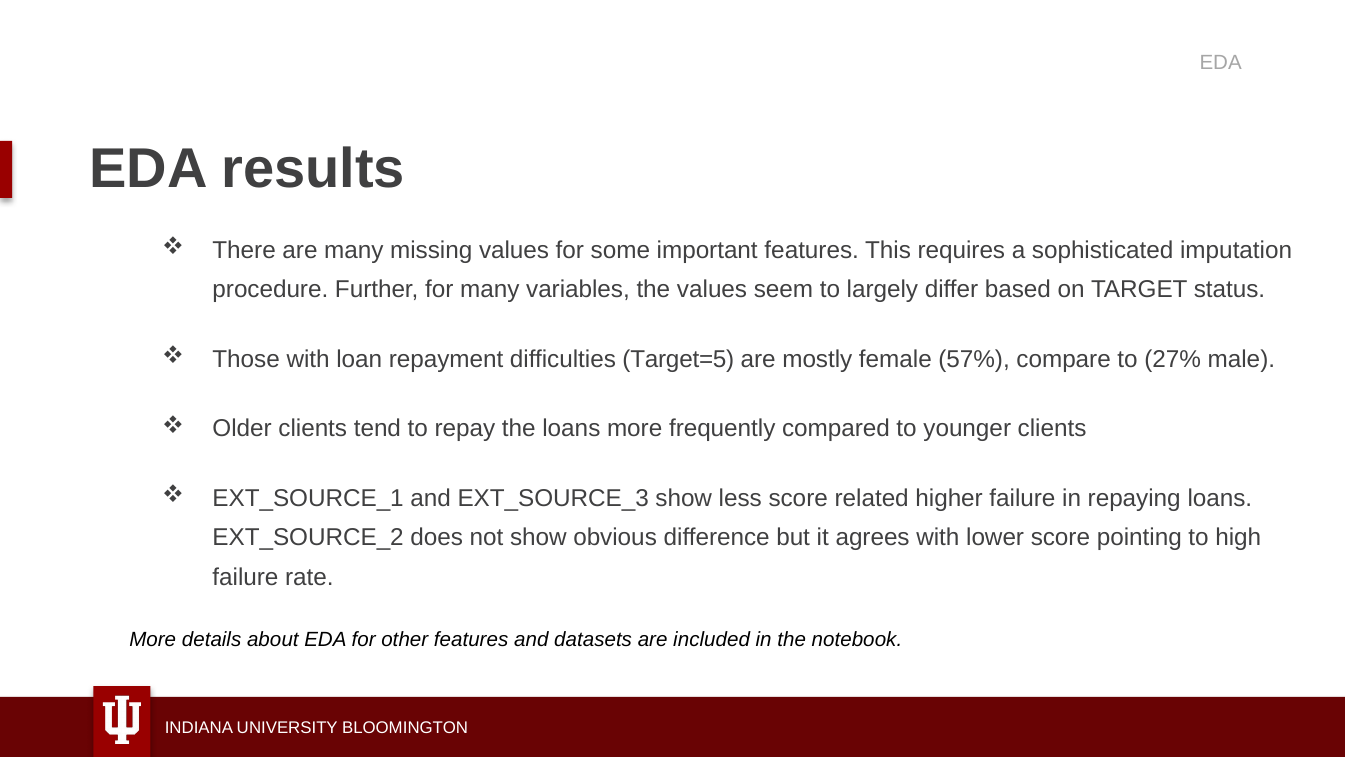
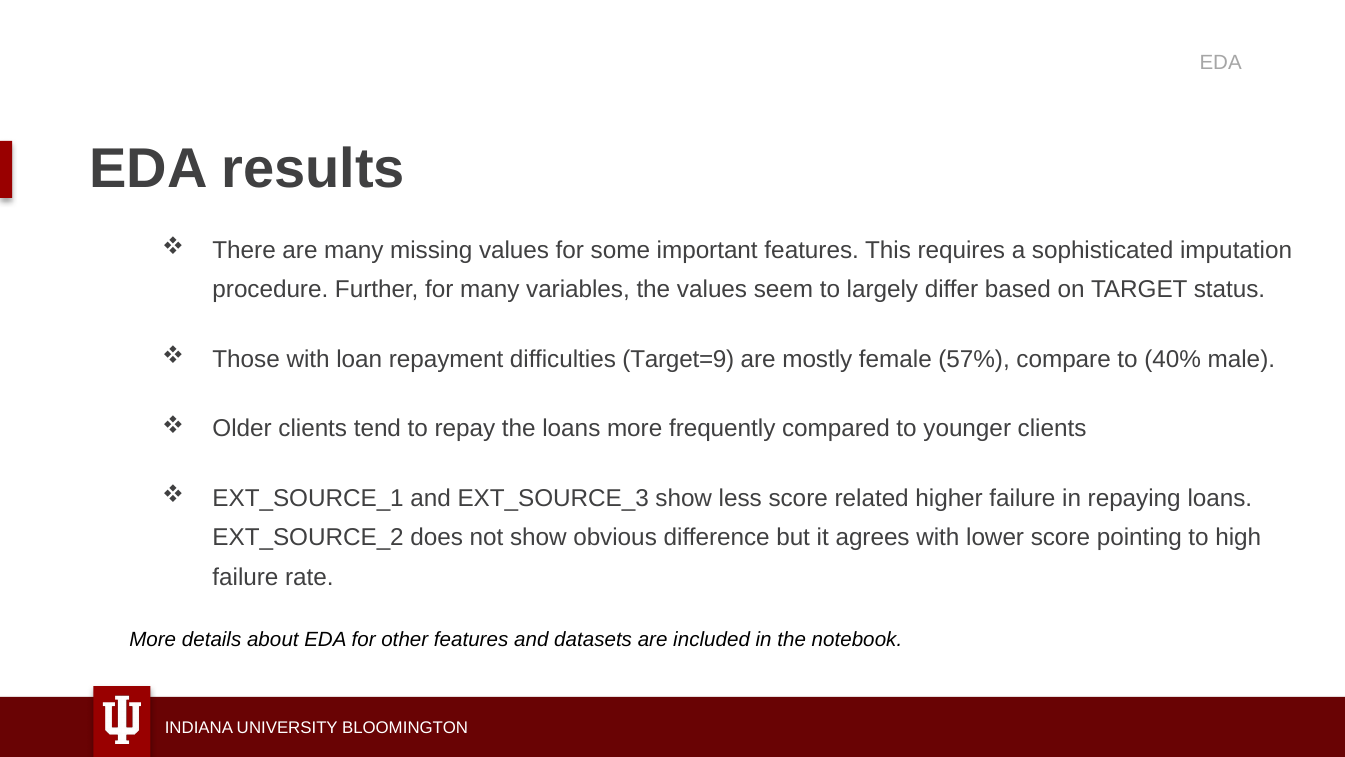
Target=5: Target=5 -> Target=9
27%: 27% -> 40%
